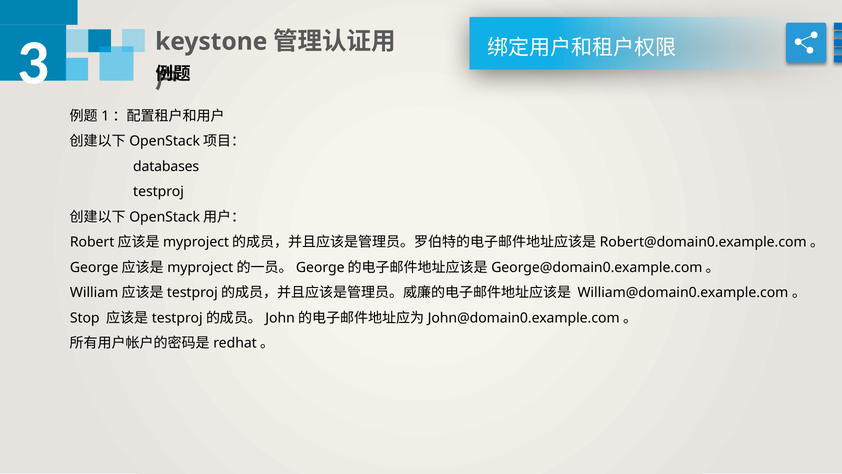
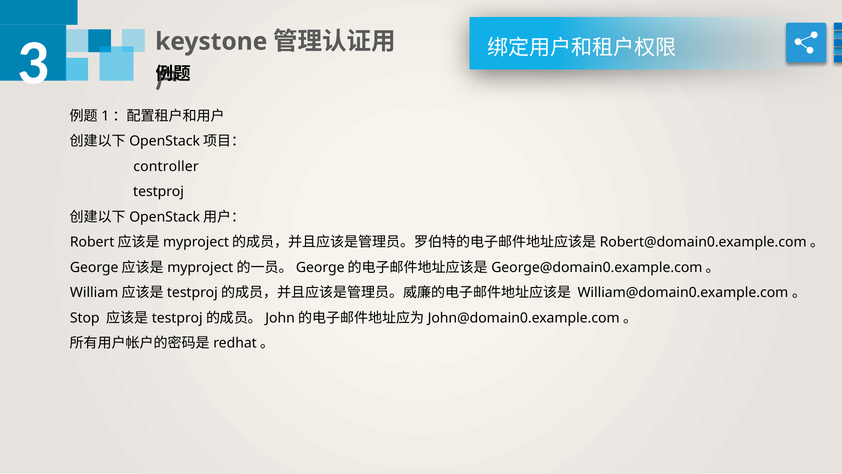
databases: databases -> controller
